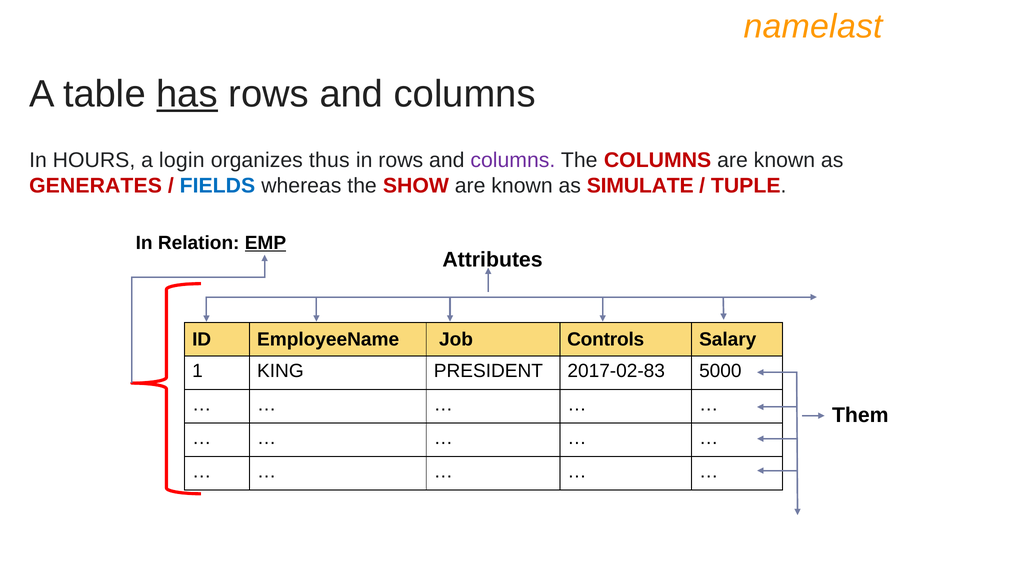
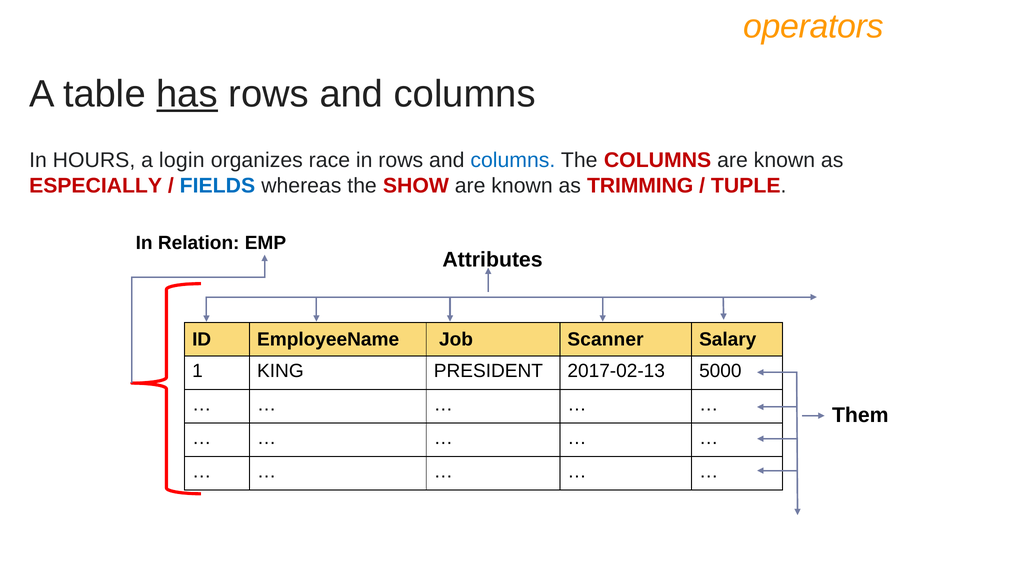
namelast: namelast -> operators
thus: thus -> race
columns at (513, 160) colour: purple -> blue
GENERATES: GENERATES -> ESPECIALLY
SIMULATE: SIMULATE -> TRIMMING
EMP underline: present -> none
Controls: Controls -> Scanner
2017-02-83: 2017-02-83 -> 2017-02-13
